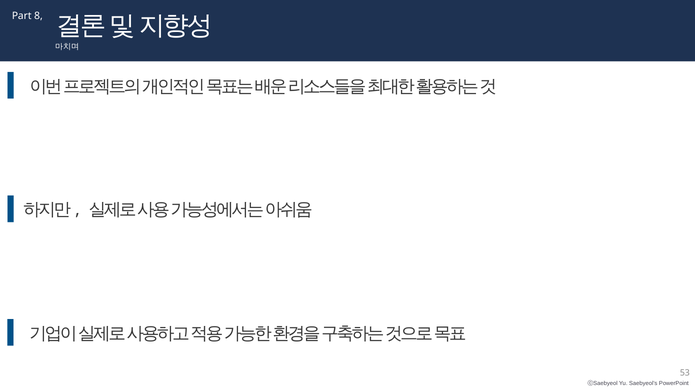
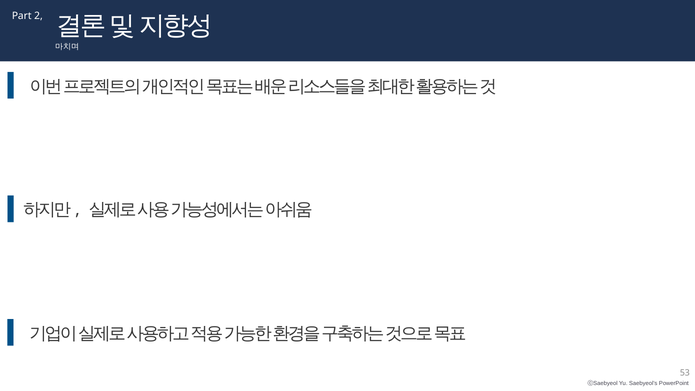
8: 8 -> 2
